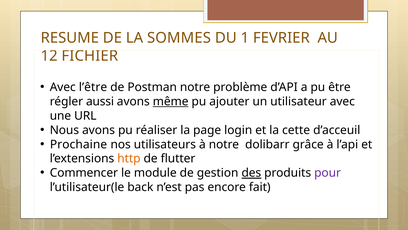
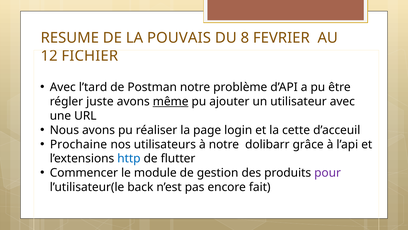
SOMMES: SOMMES -> POUVAIS
1: 1 -> 8
l’être: l’être -> l’tard
aussi: aussi -> juste
http colour: orange -> blue
des underline: present -> none
